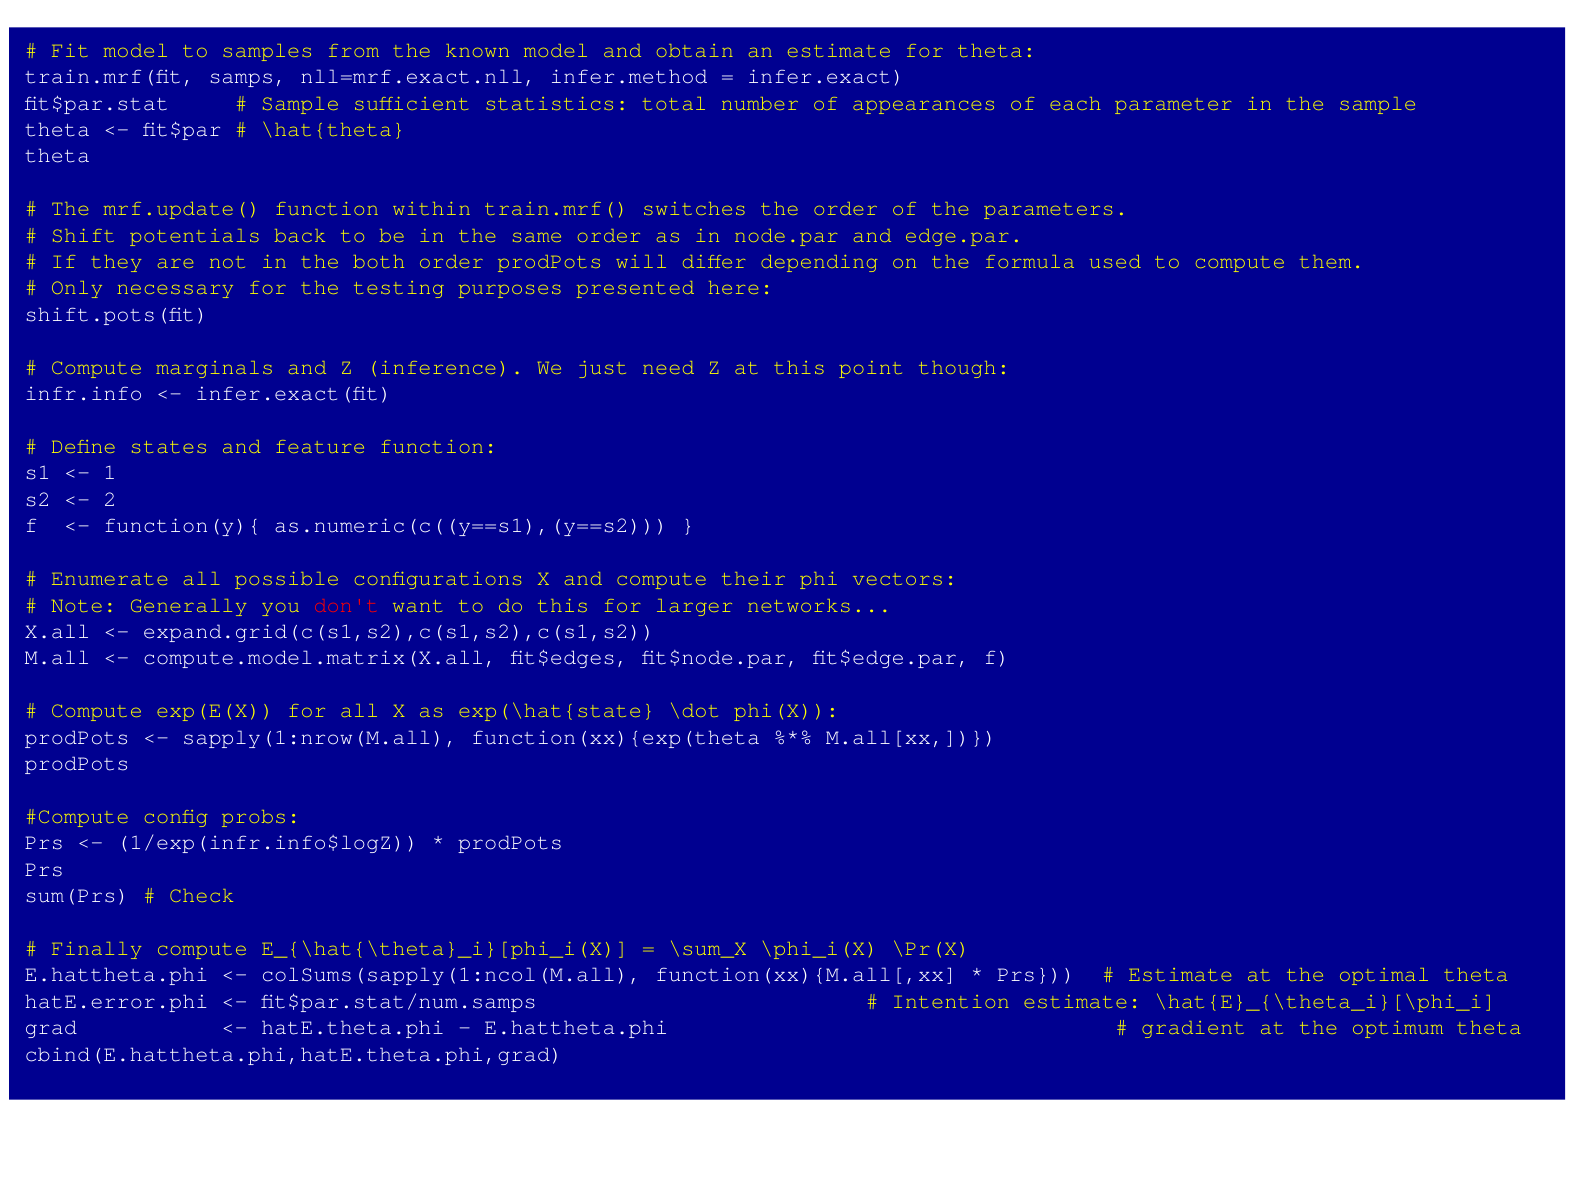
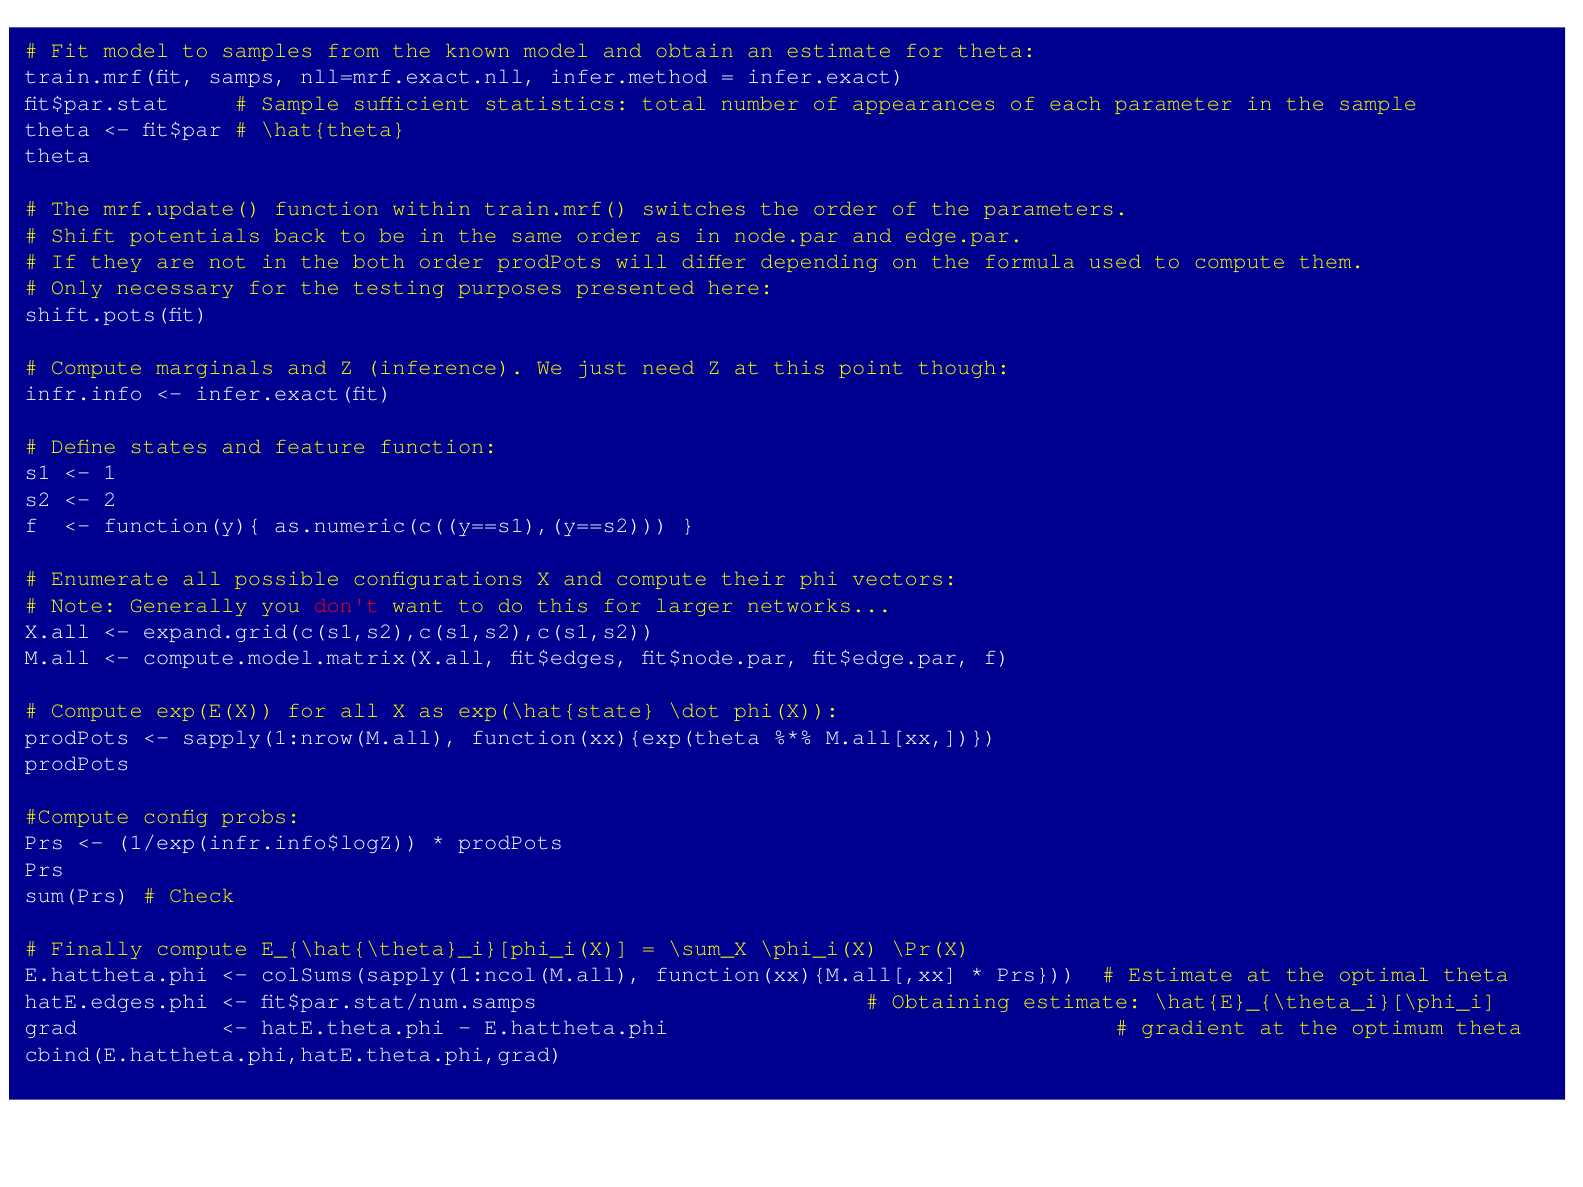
hatE.error.phi: hatE.error.phi -> hatE.edges.phi
Intention: Intention -> Obtaining
